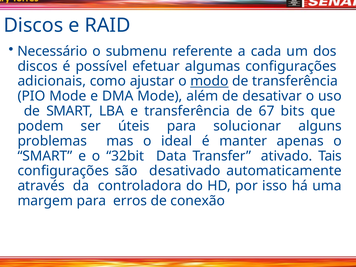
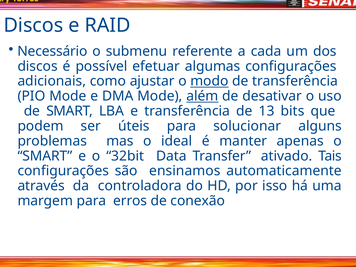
além underline: none -> present
67: 67 -> 13
desativado: desativado -> ensinamos
